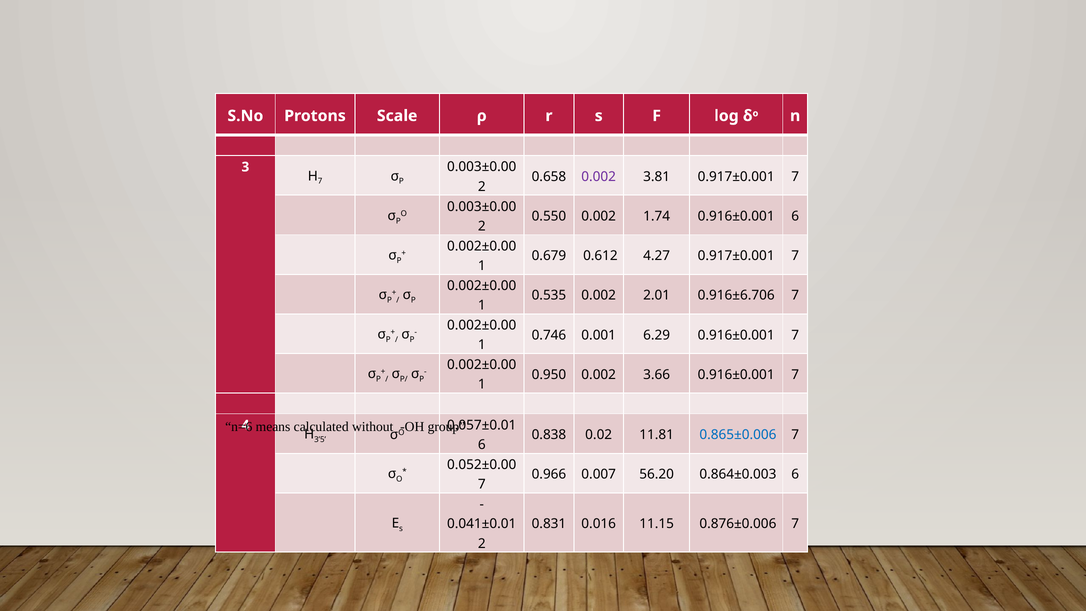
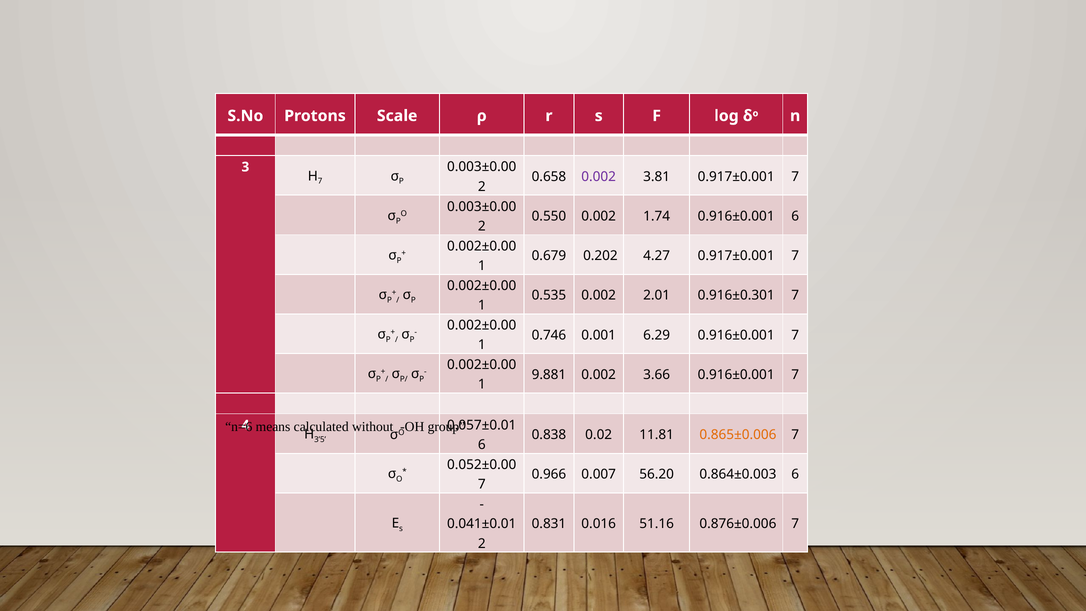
0.612: 0.612 -> 0.202
0.916±6.706: 0.916±6.706 -> 0.916±0.301
0.950: 0.950 -> 9.881
0.865±0.006 colour: blue -> orange
11.15: 11.15 -> 51.16
